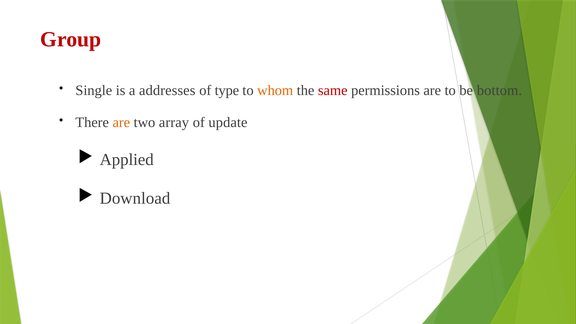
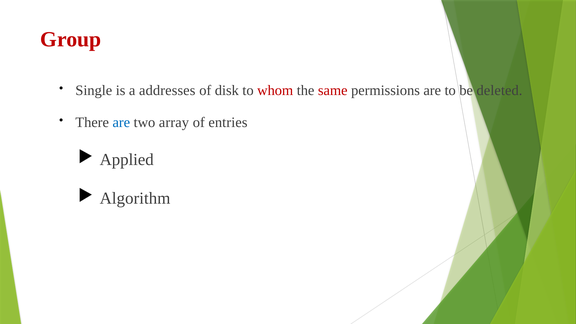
type: type -> disk
whom colour: orange -> red
bottom: bottom -> deleted
are at (121, 122) colour: orange -> blue
update: update -> entries
Download: Download -> Algorithm
